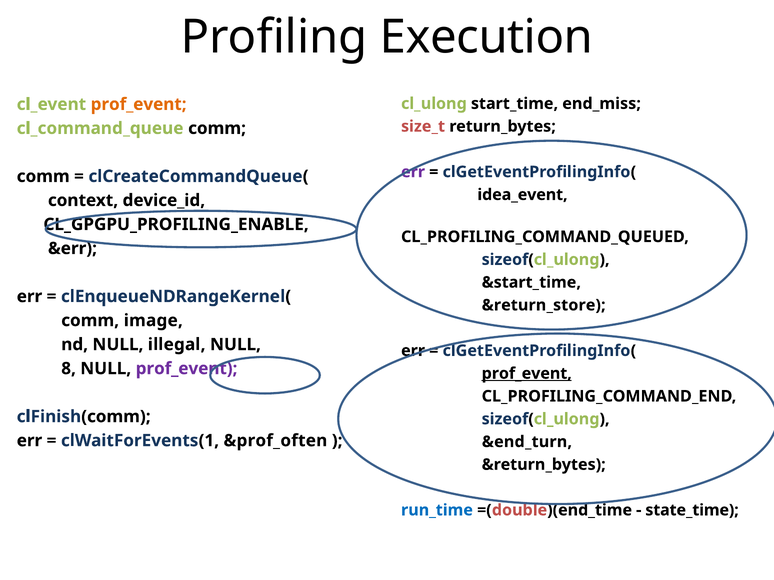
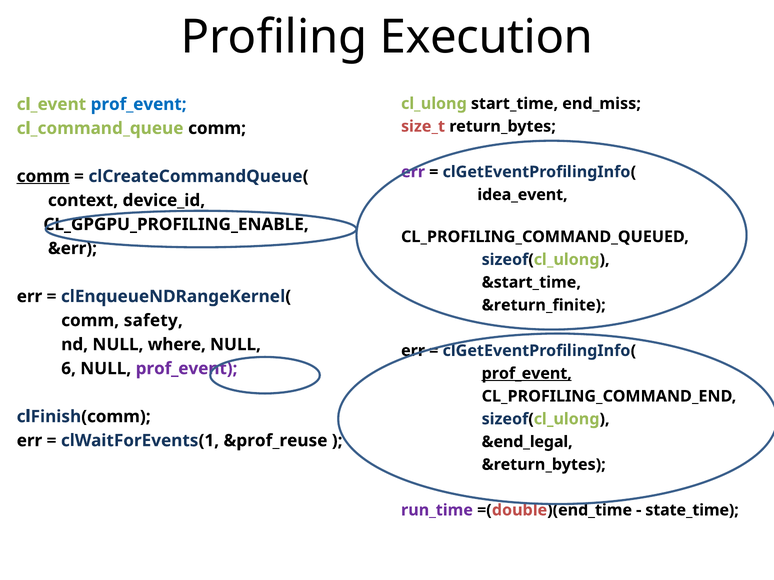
prof_event at (139, 104) colour: orange -> blue
comm at (43, 176) underline: none -> present
&return_store: &return_store -> &return_finite
image: image -> safety
illegal: illegal -> where
8: 8 -> 6
&prof_often: &prof_often -> &prof_reuse
&end_turn: &end_turn -> &end_legal
run_time colour: blue -> purple
